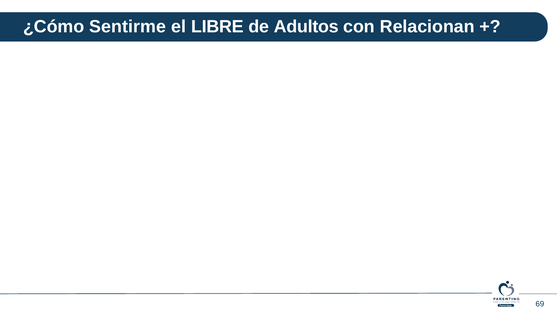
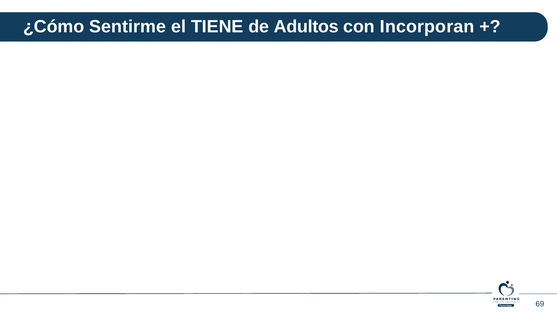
LIBRE: LIBRE -> TIENE
Relacionan: Relacionan -> Incorporan
